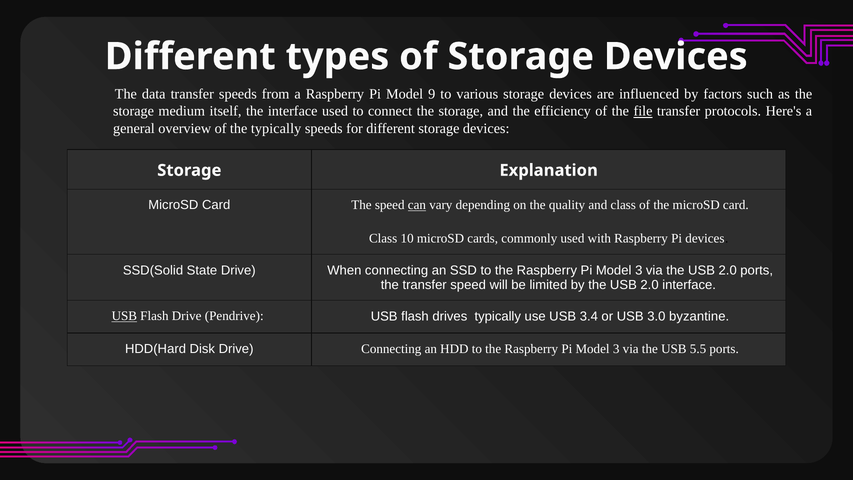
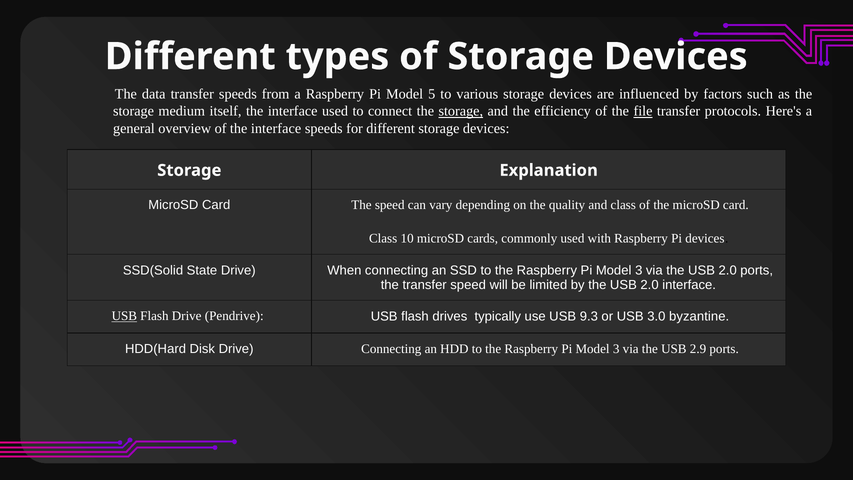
9: 9 -> 5
storage at (461, 111) underline: none -> present
of the typically: typically -> interface
can underline: present -> none
3.4: 3.4 -> 9.3
5.5: 5.5 -> 2.9
